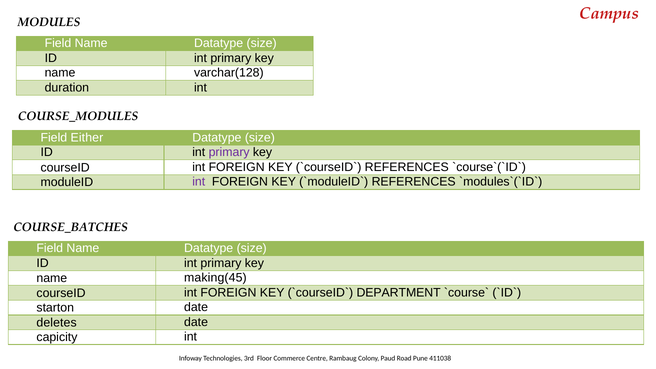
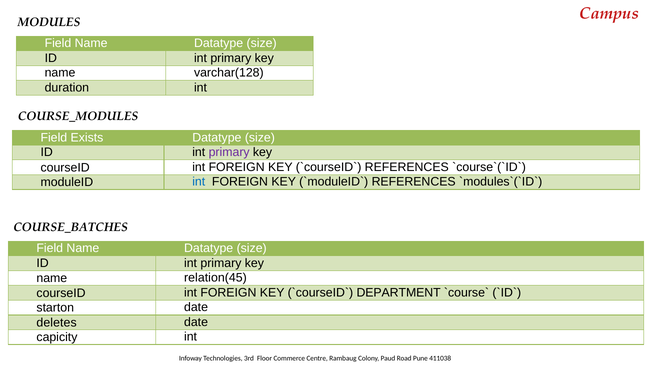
Either: Either -> Exists
int at (199, 182) colour: purple -> blue
making(45: making(45 -> relation(45
